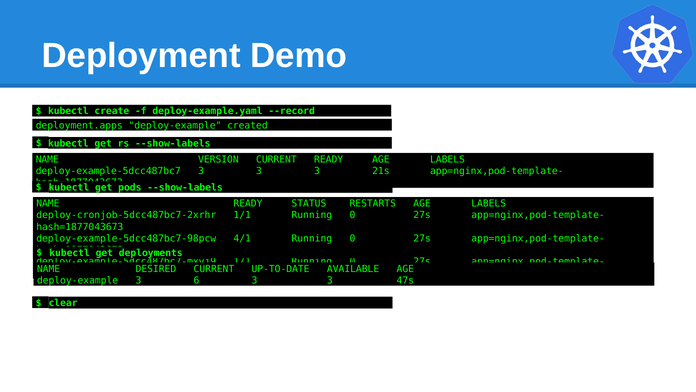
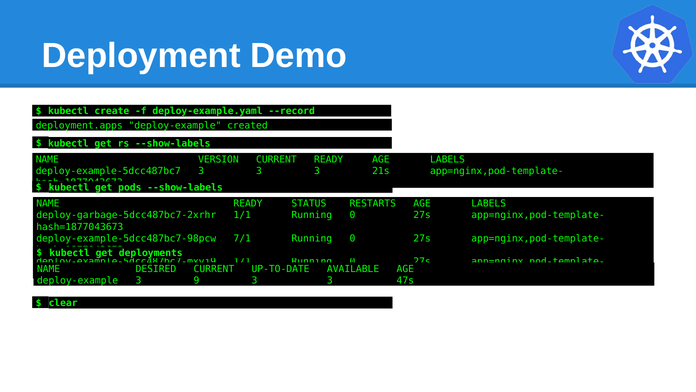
deploy-cronjob-5dcc487bc7-2xrhr: deploy-cronjob-5dcc487bc7-2xrhr -> deploy-garbage-5dcc487bc7-2xrhr
4/1: 4/1 -> 7/1
6: 6 -> 9
